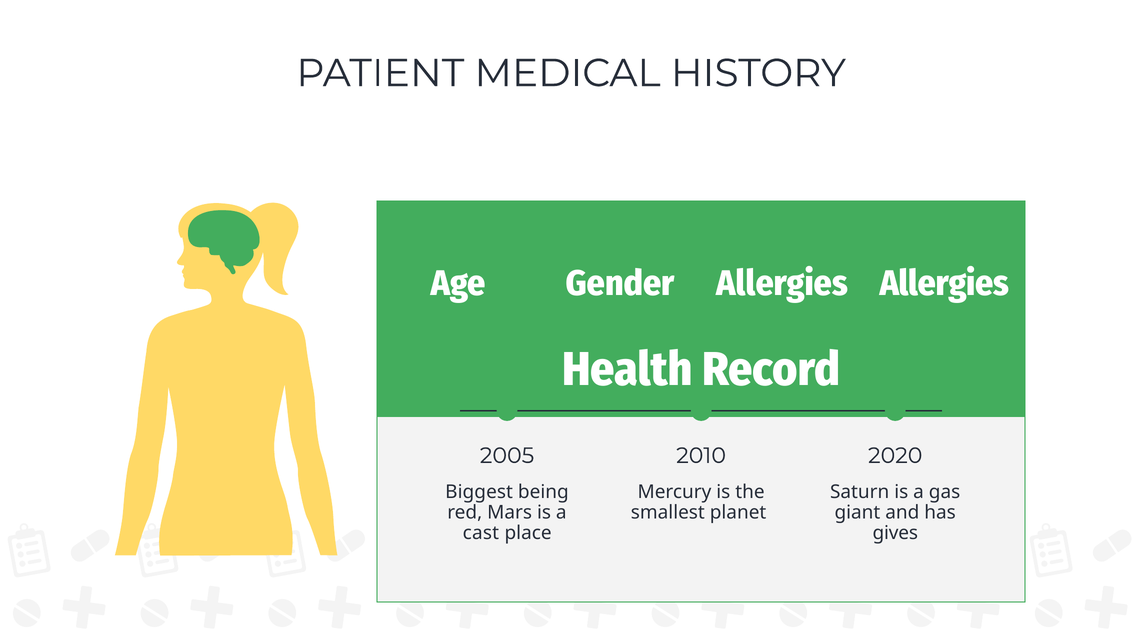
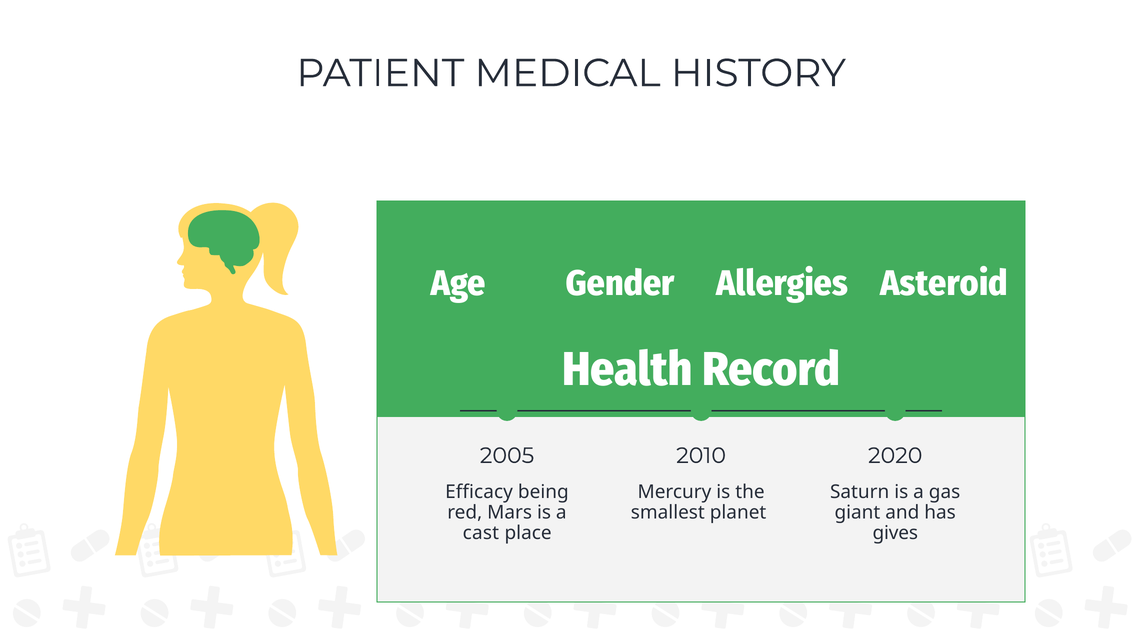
Allergies Allergies: Allergies -> Asteroid
Biggest: Biggest -> Efficacy
